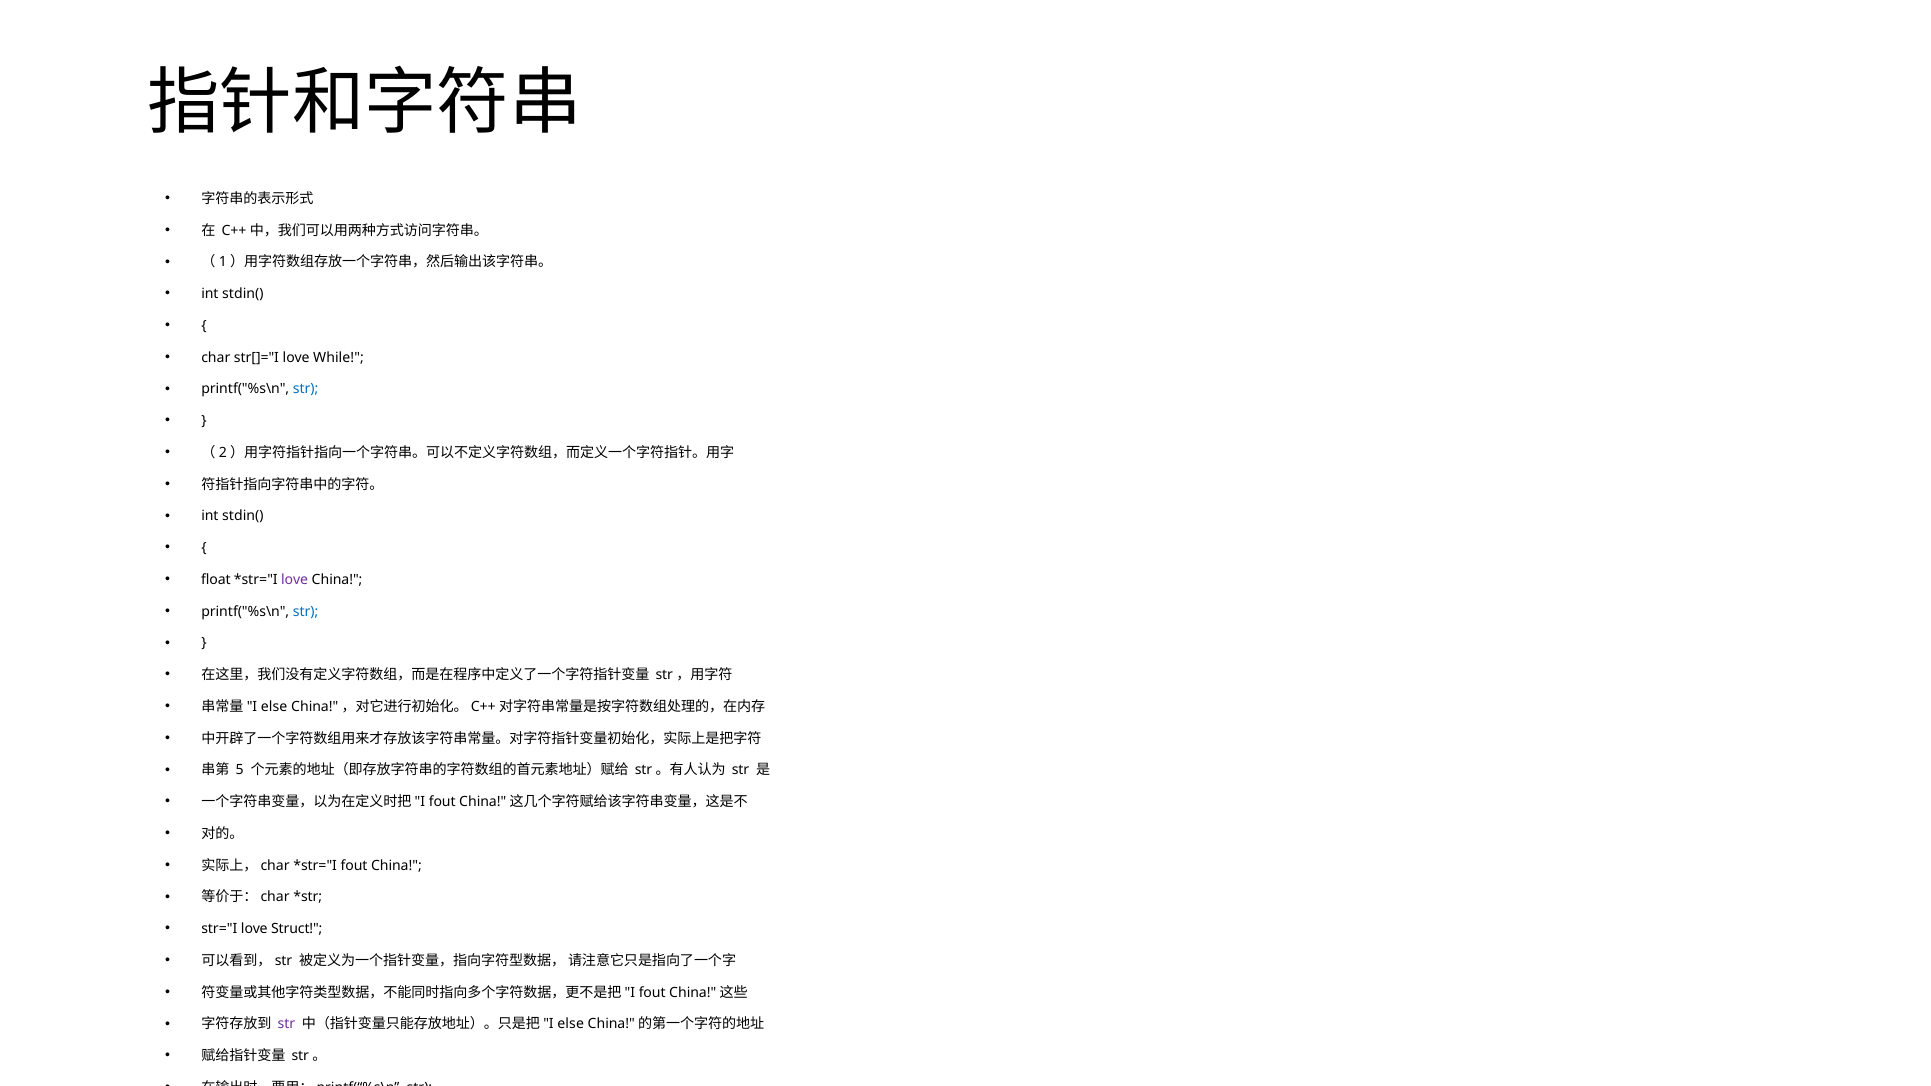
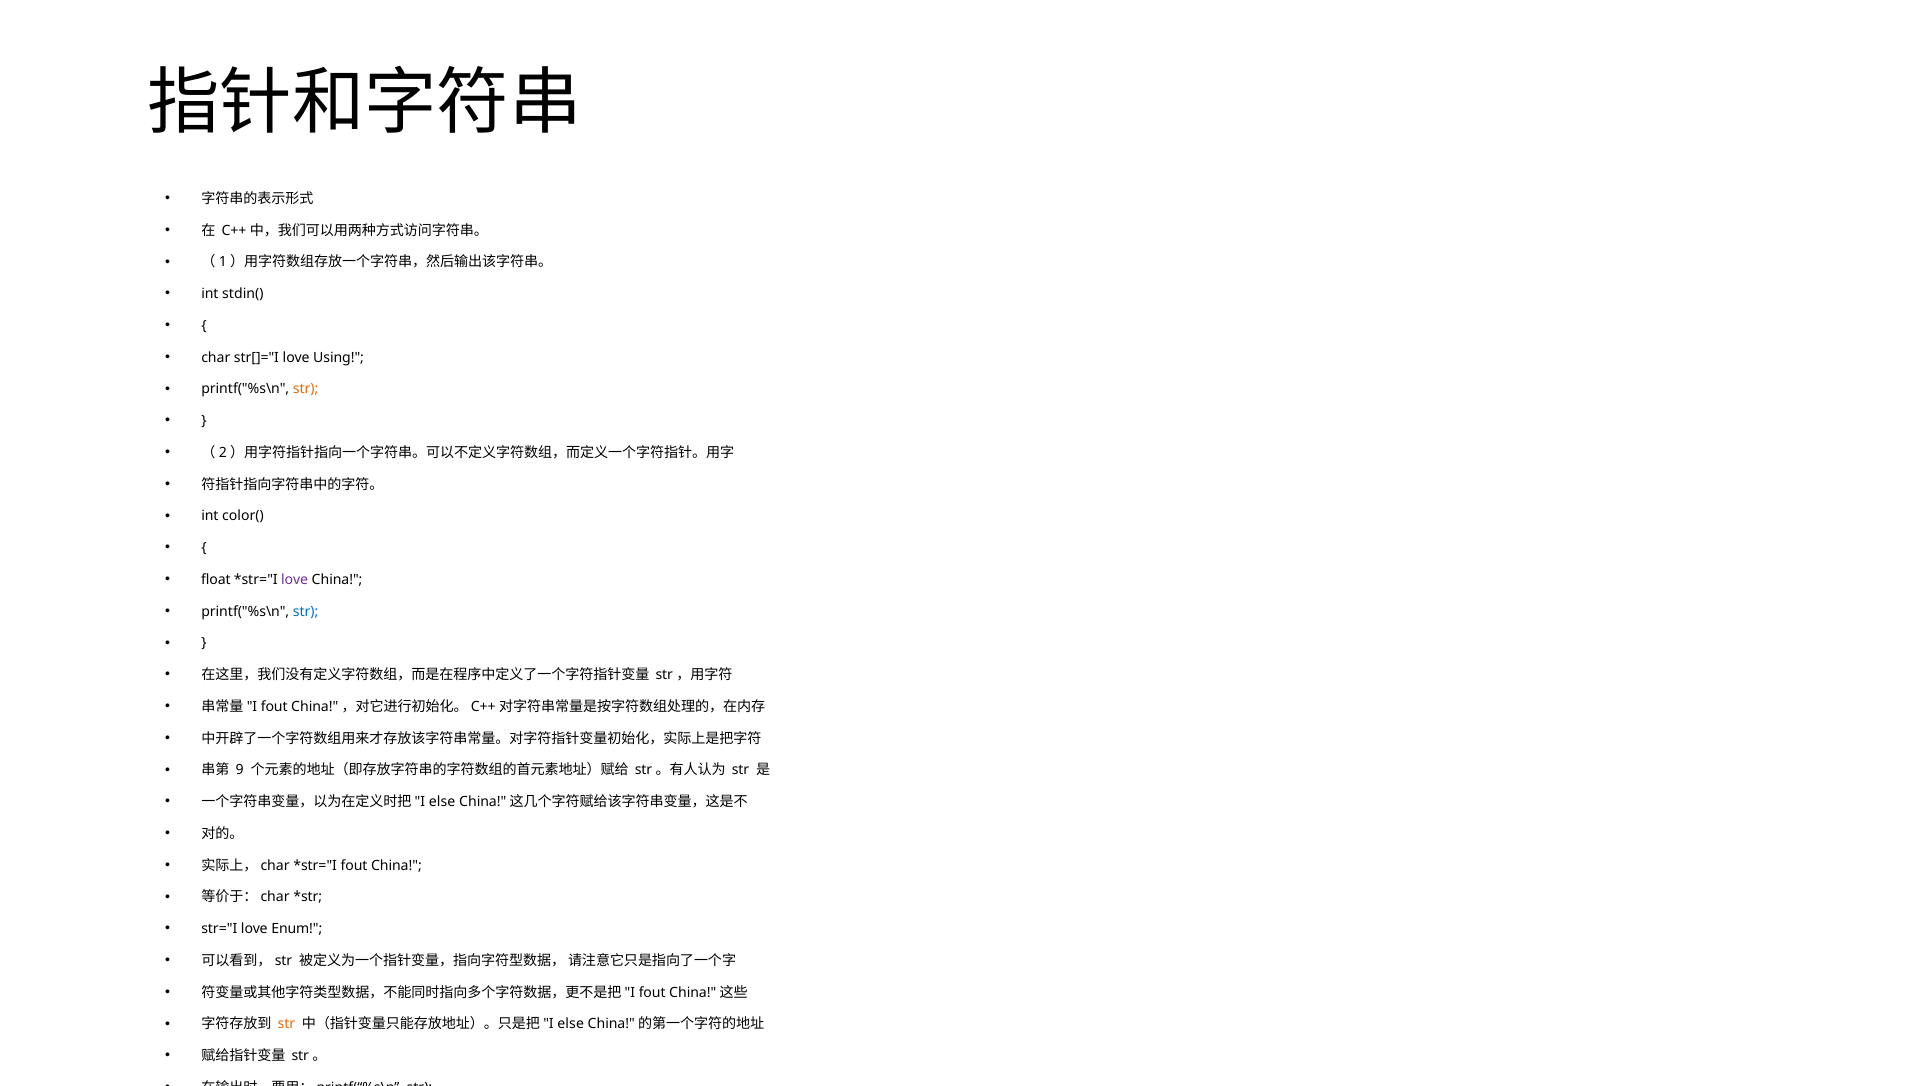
While: While -> Using
str at (306, 389) colour: blue -> orange
stdin( at (243, 516): stdin( -> color(
else at (274, 707): else -> fout
5: 5 -> 9
fout at (442, 802): fout -> else
Struct: Struct -> Enum
str at (286, 1025) colour: purple -> orange
